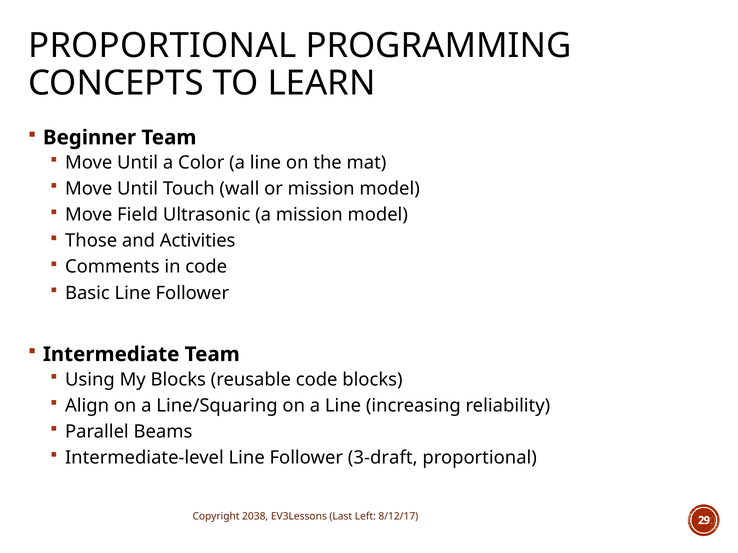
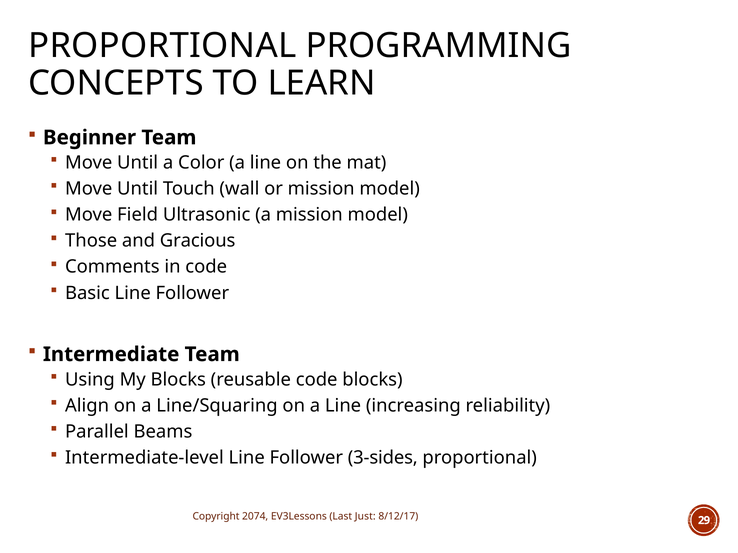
Activities: Activities -> Gracious
3-draft: 3-draft -> 3-sides
2038: 2038 -> 2074
Left: Left -> Just
